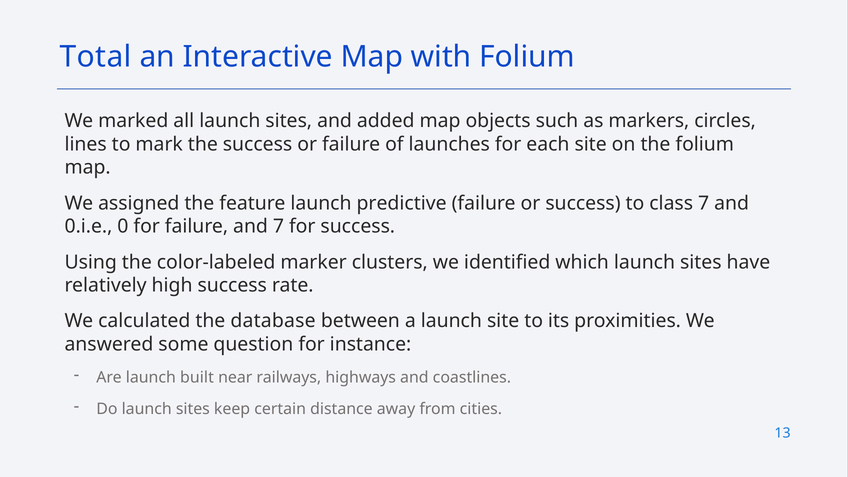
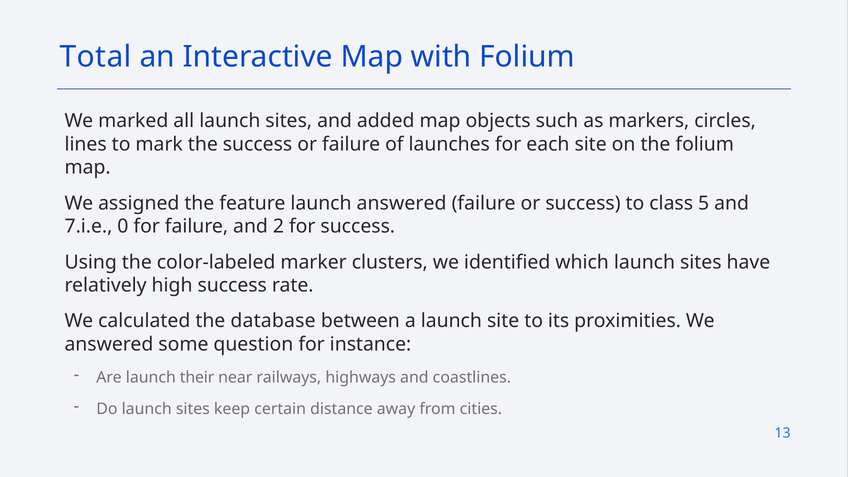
launch predictive: predictive -> answered
class 7: 7 -> 5
0.i.e: 0.i.e -> 7.i.e
and 7: 7 -> 2
built: built -> their
